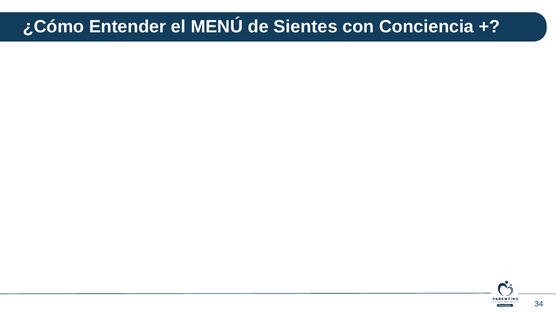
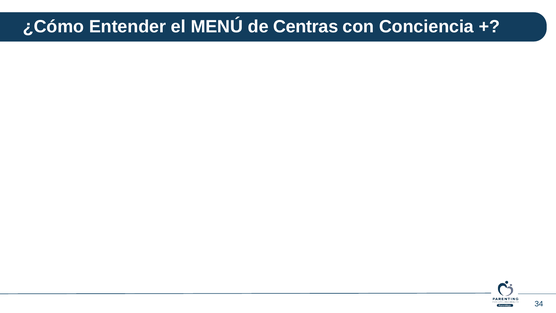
Sientes: Sientes -> Centras
